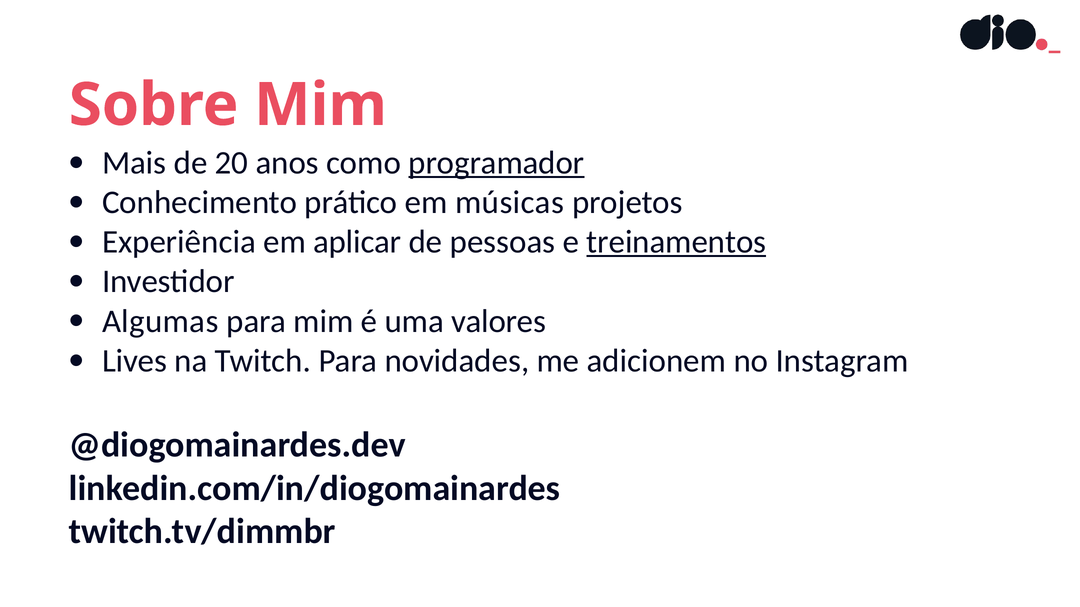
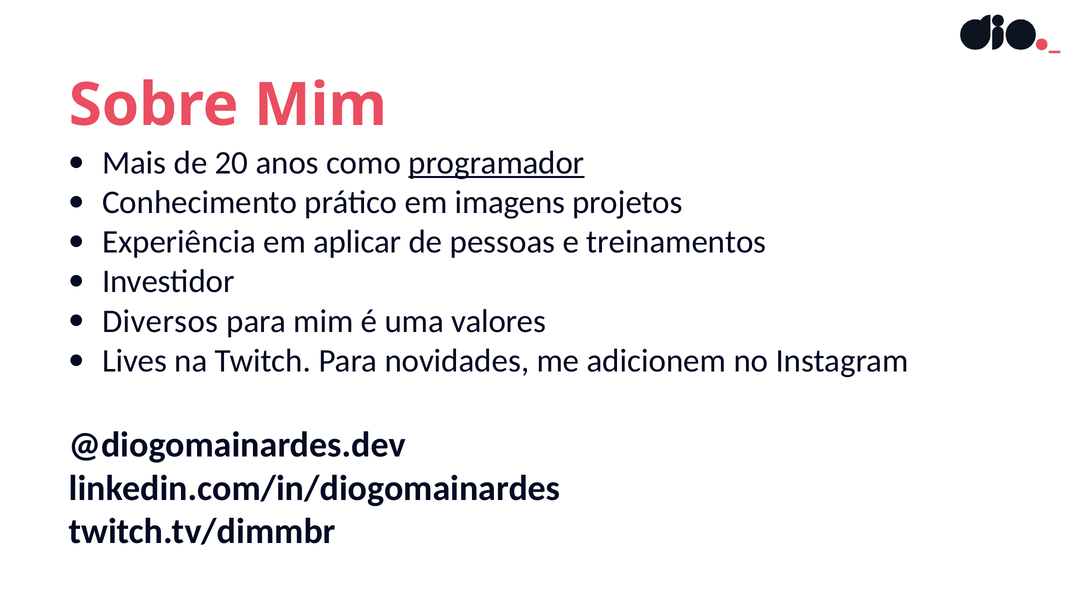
músicas: músicas -> imagens
treinamentos underline: present -> none
Algumas: Algumas -> Diversos
